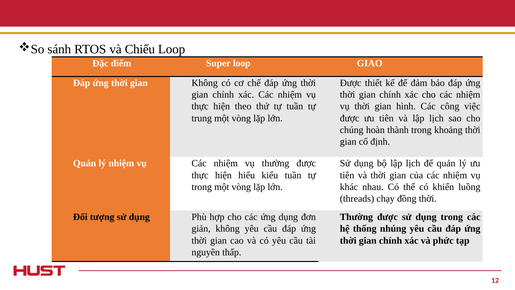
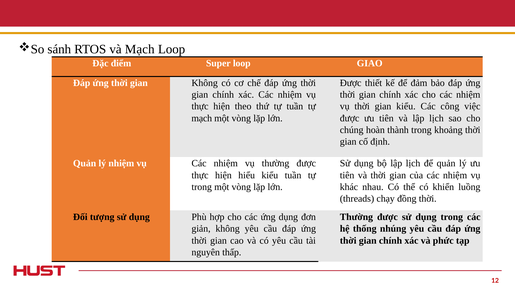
và Chiếu: Chiếu -> Mạch
gian hình: hình -> kiểu
trung at (202, 118): trung -> mạch
